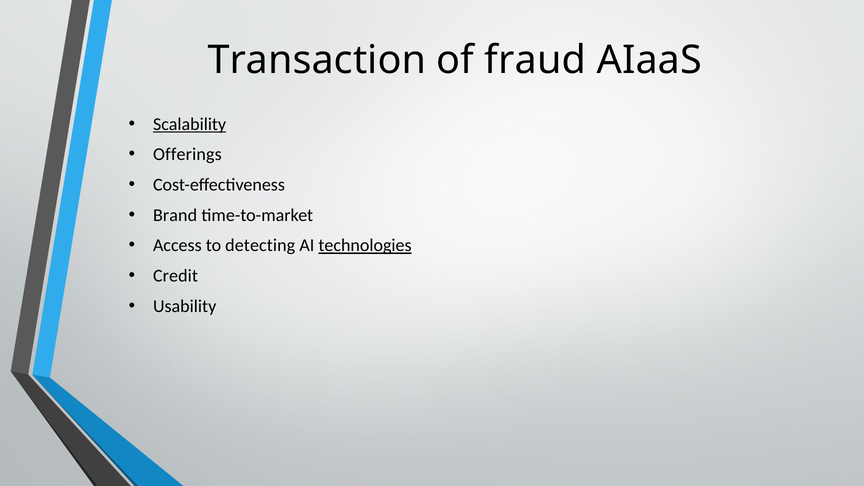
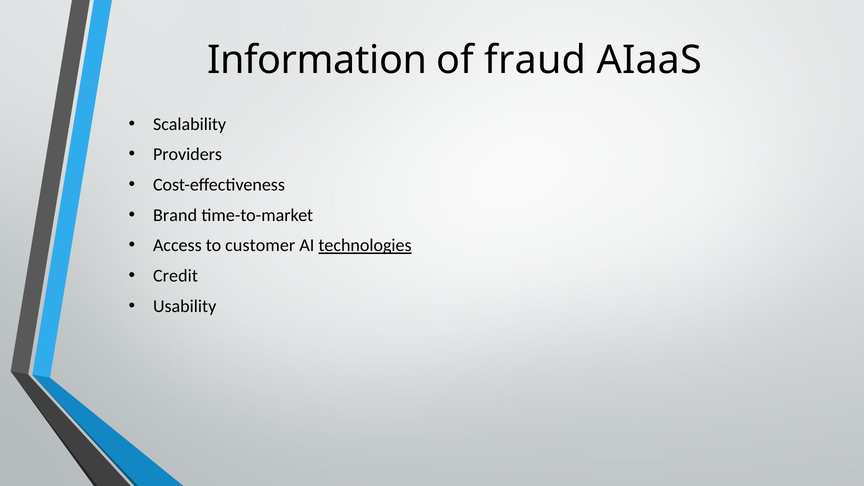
Transaction: Transaction -> Information
Scalability underline: present -> none
Offerings: Offerings -> Providers
detecting: detecting -> customer
